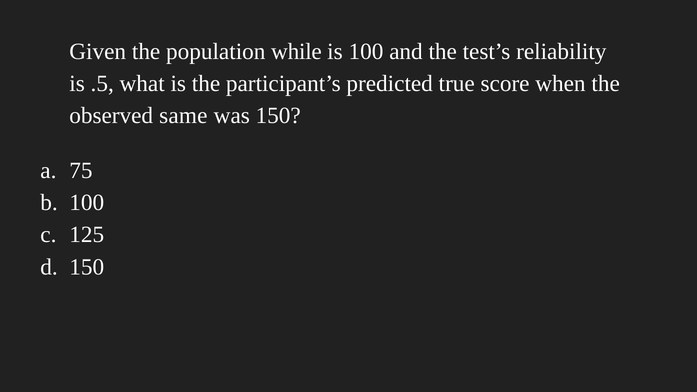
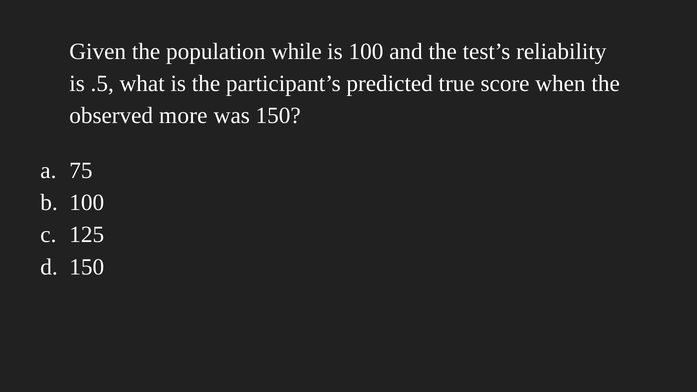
same: same -> more
